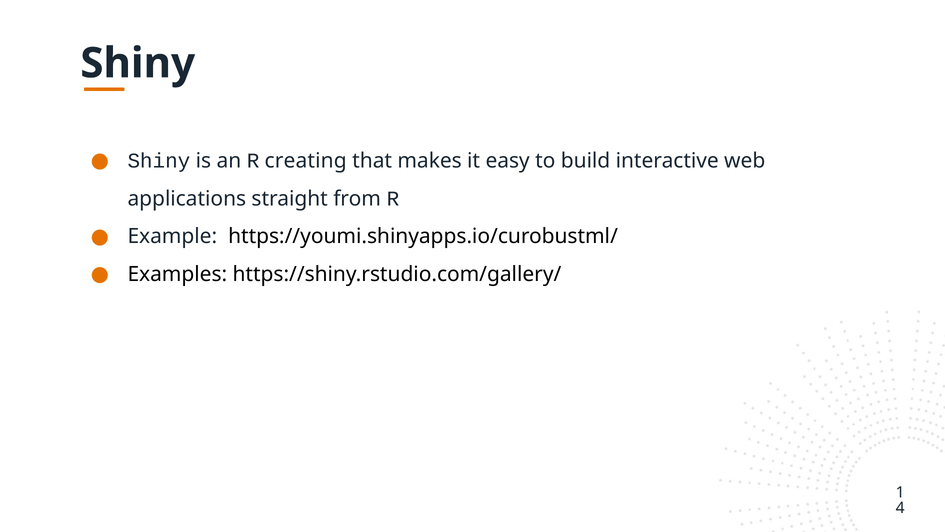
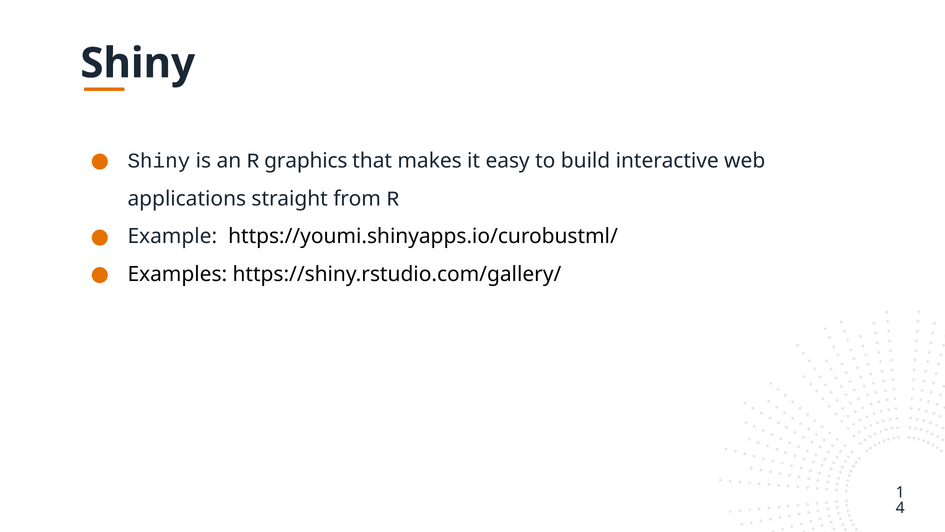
creating: creating -> graphics
